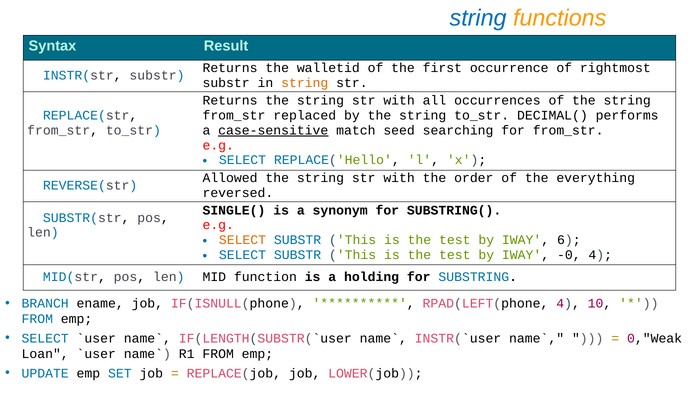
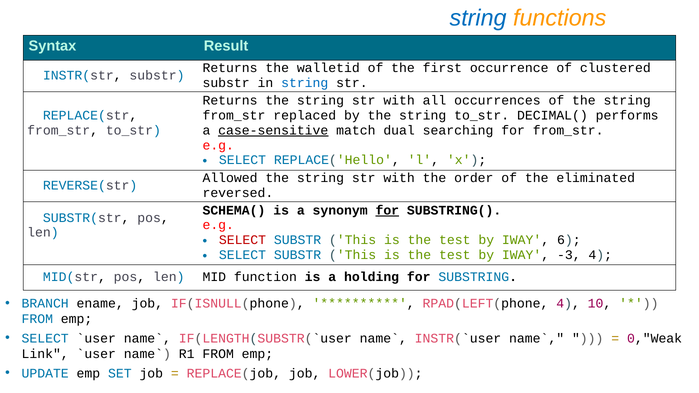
rightmost: rightmost -> clustered
string at (305, 83) colour: orange -> blue
seed: seed -> dual
everything: everything -> eliminated
SINGLE(: SINGLE( -> SCHEMA(
for at (387, 210) underline: none -> present
SELECT at (242, 240) colour: orange -> red
-0: -0 -> -3
Loan: Loan -> Link
